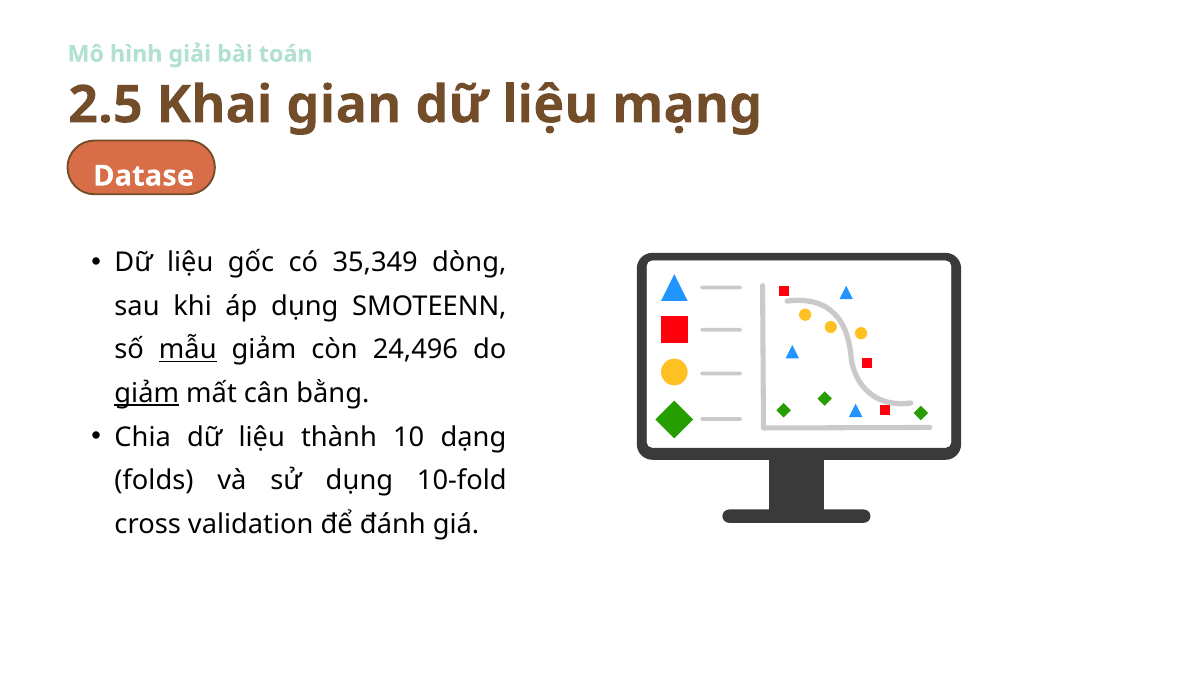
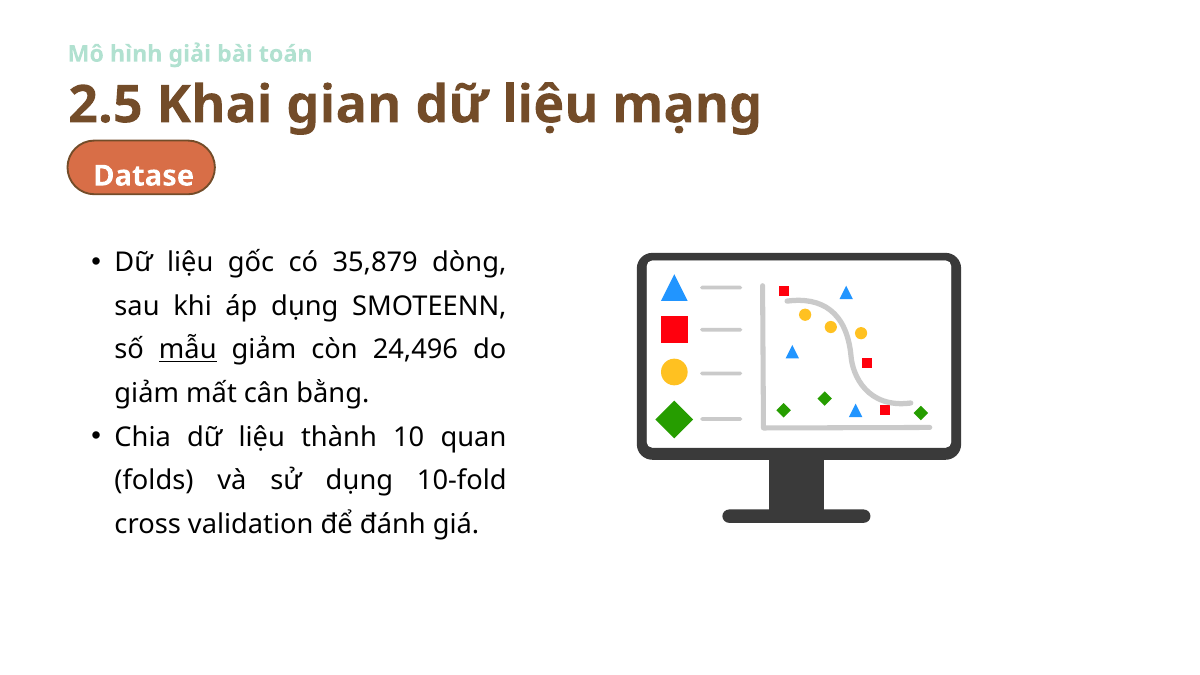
35,349: 35,349 -> 35,879
giảm at (147, 394) underline: present -> none
dạng: dạng -> quan
